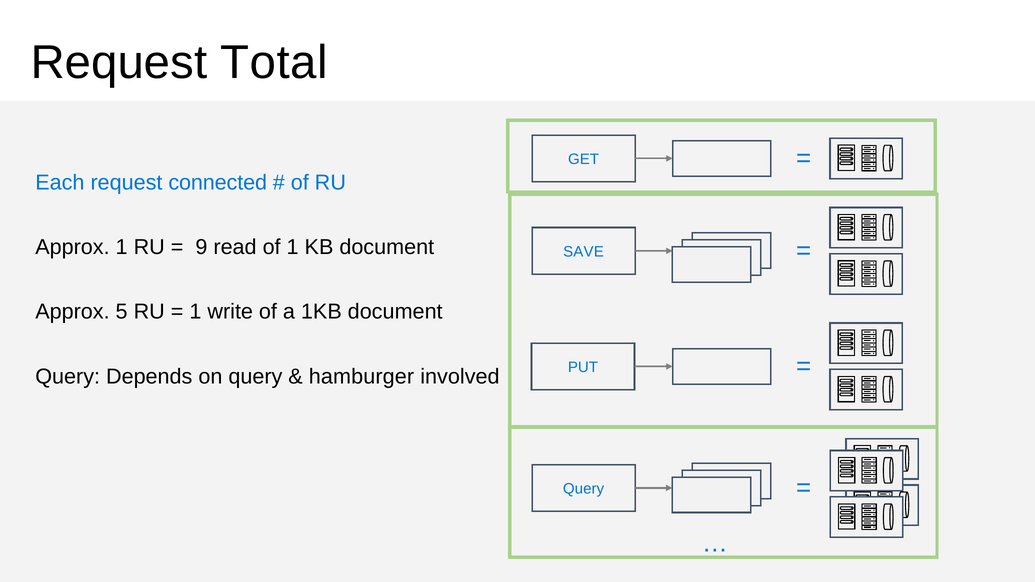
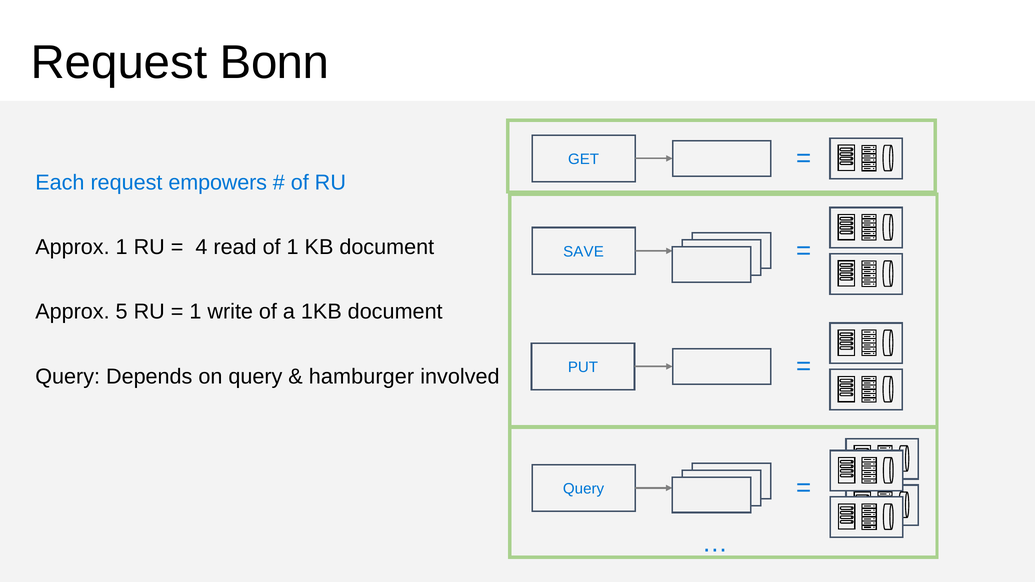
Total: Total -> Bonn
connected: connected -> empowers
9: 9 -> 4
